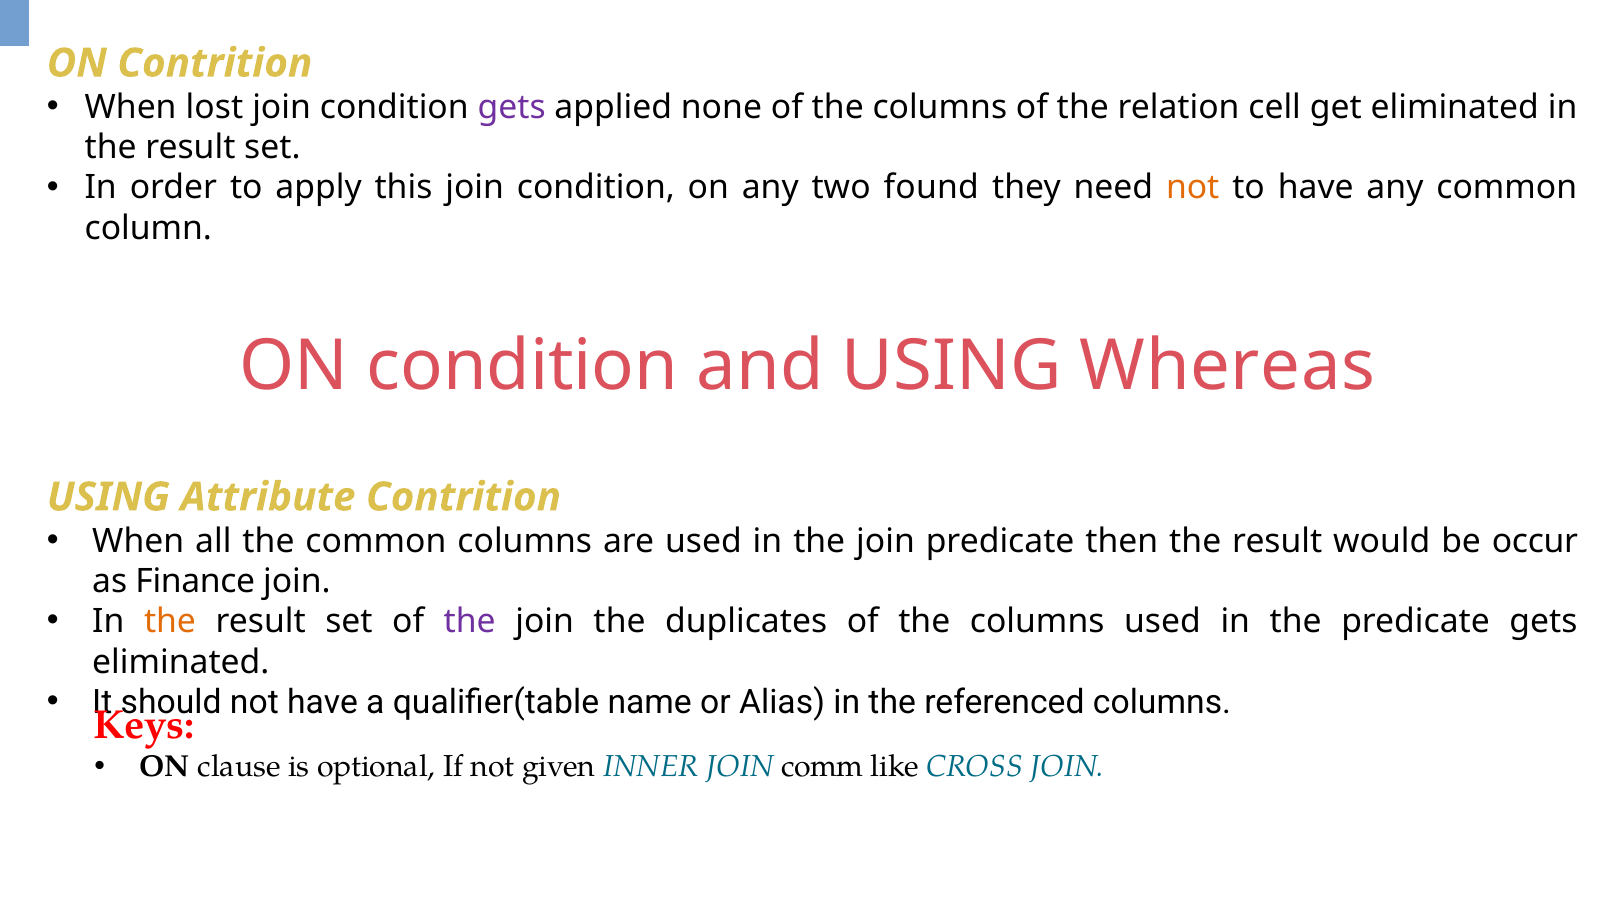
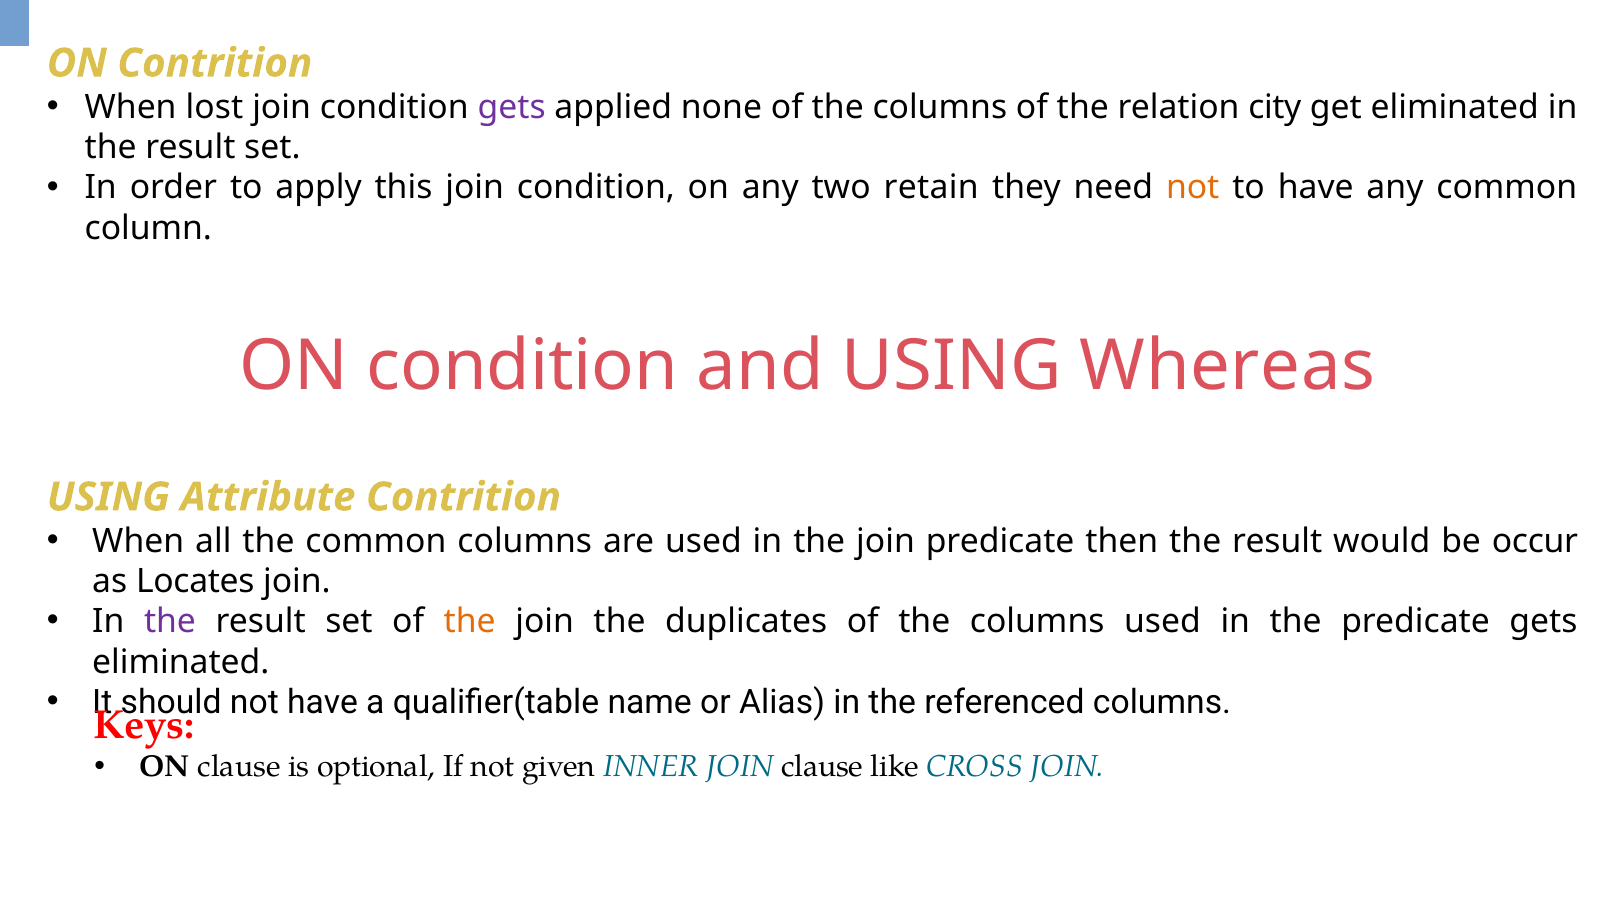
cell: cell -> city
found: found -> retain
Finance: Finance -> Locates
the at (170, 622) colour: orange -> purple
the at (470, 622) colour: purple -> orange
JOIN comm: comm -> clause
